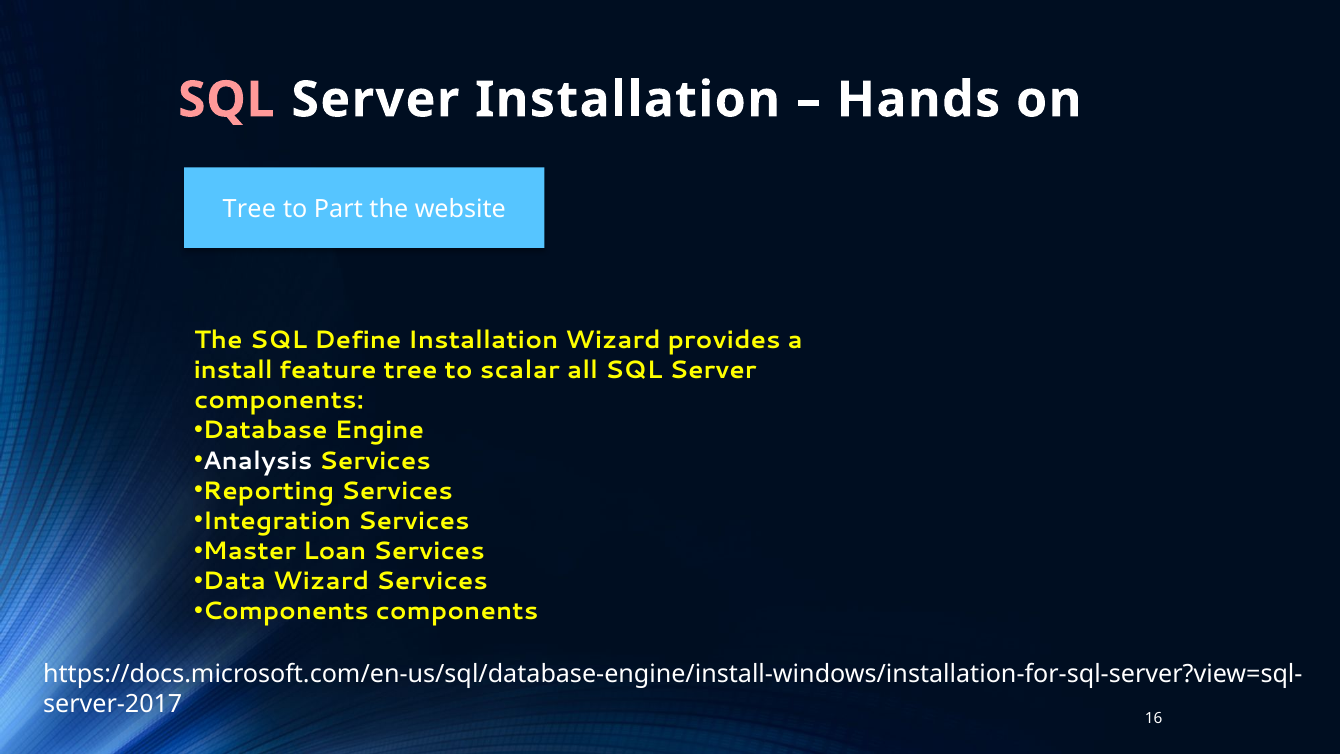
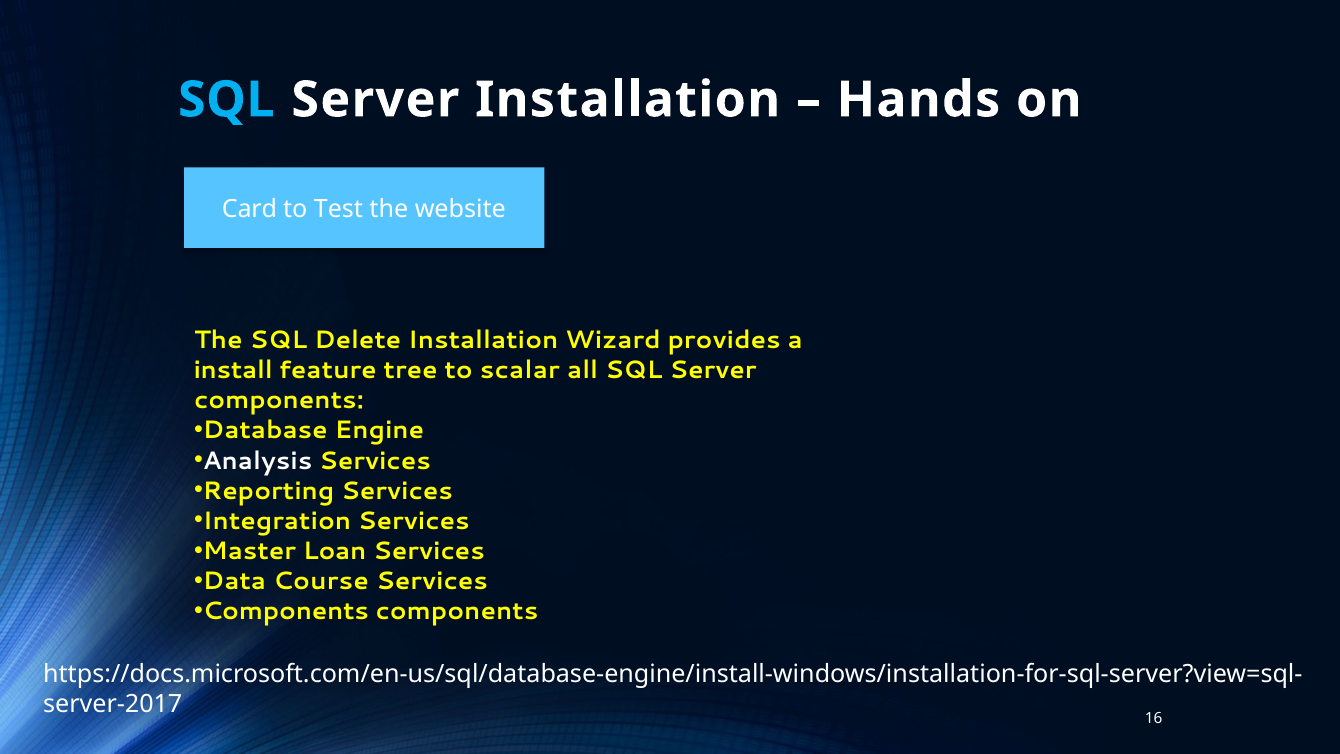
SQL at (226, 100) colour: pink -> light blue
Tree at (249, 209): Tree -> Card
Part: Part -> Test
Define: Define -> Delete
Data Wizard: Wizard -> Course
